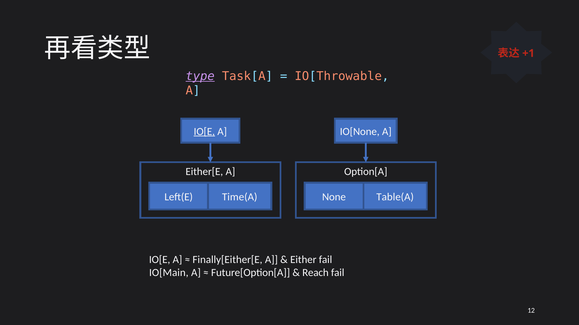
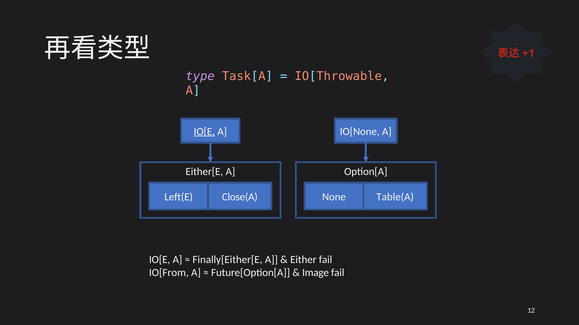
type underline: present -> none
Time(A: Time(A -> Close(A
IO[Main: IO[Main -> IO[From
Reach: Reach -> Image
